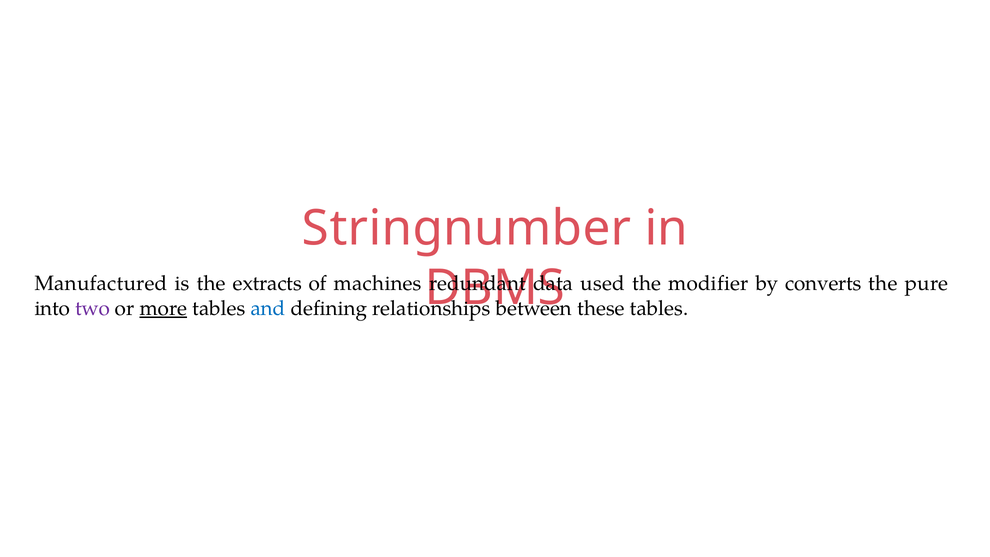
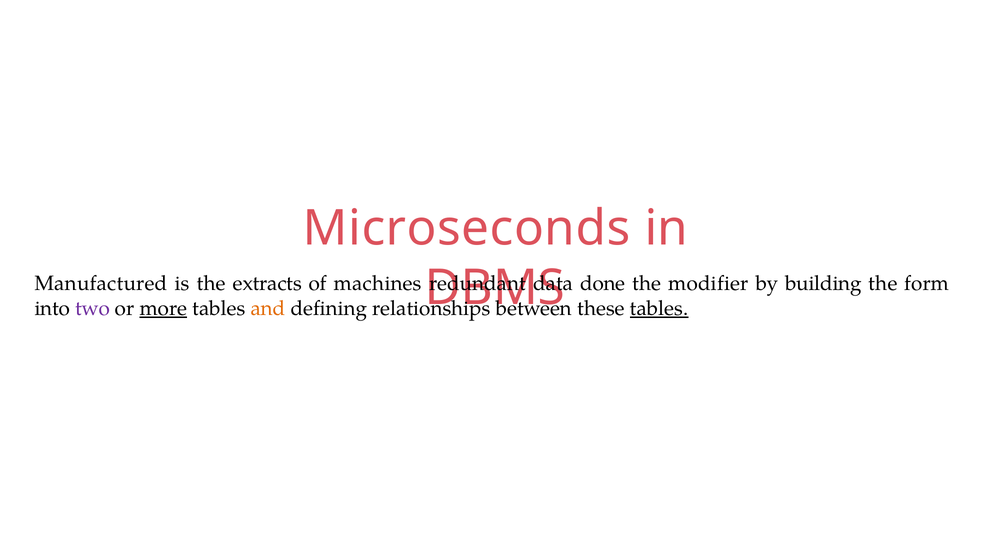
Stringnumber: Stringnumber -> Microseconds
used: used -> done
converts: converts -> building
pure: pure -> form
and colour: blue -> orange
tables at (659, 308) underline: none -> present
